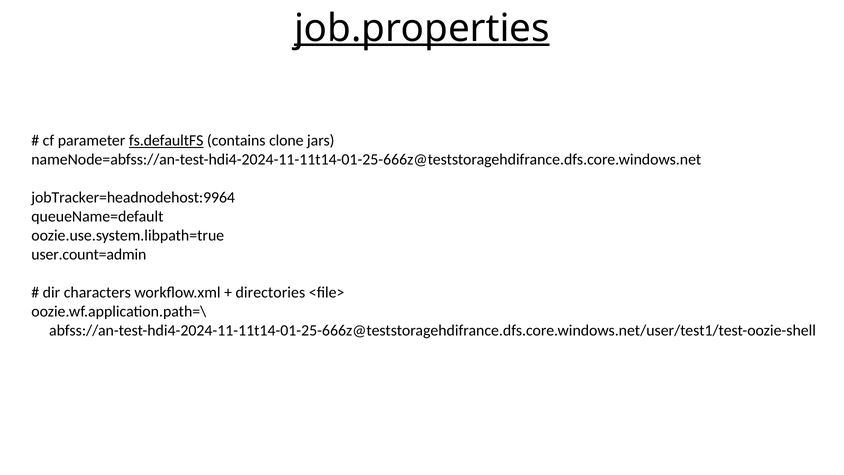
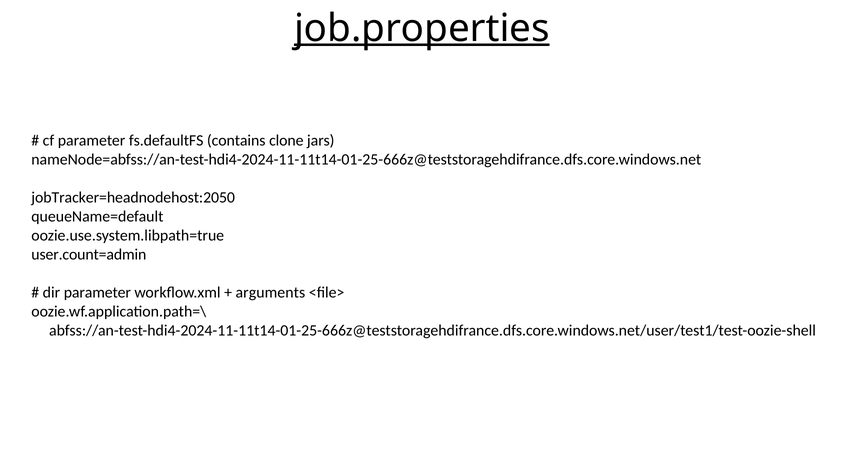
fs.defaultFS underline: present -> none
jobTracker=headnodehost:9964: jobTracker=headnodehost:9964 -> jobTracker=headnodehost:2050
dir characters: characters -> parameter
directories: directories -> arguments
